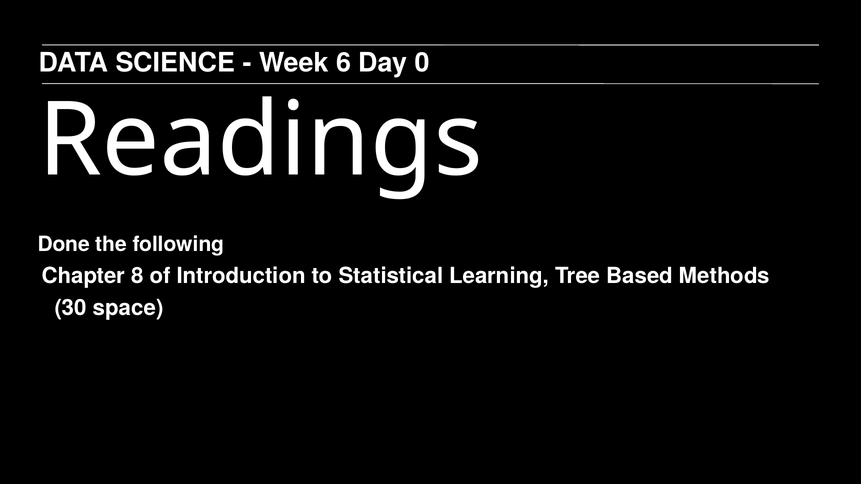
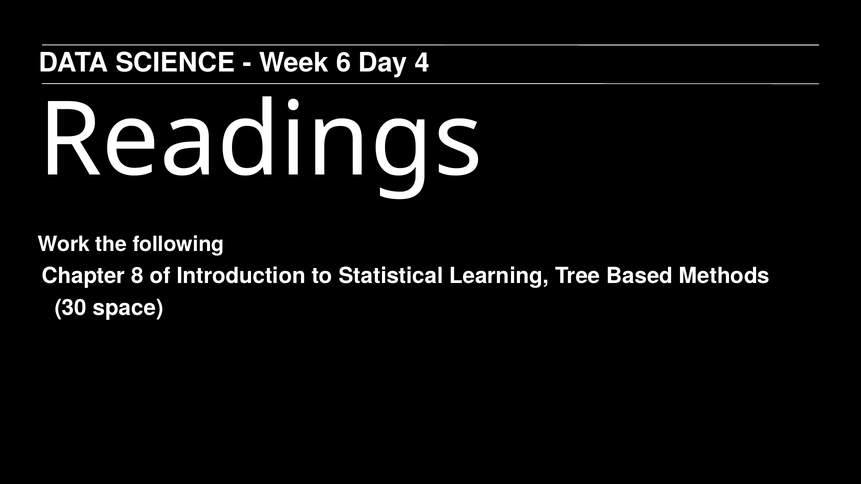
0: 0 -> 4
Done: Done -> Work
